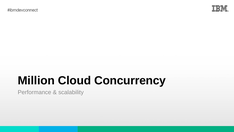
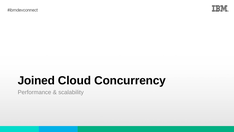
Million: Million -> Joined
